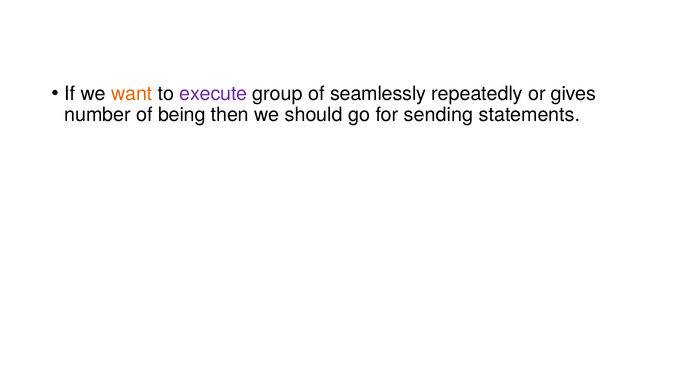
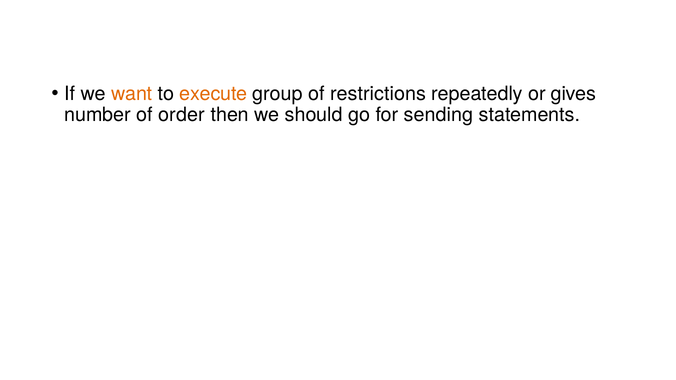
execute colour: purple -> orange
seamlessly: seamlessly -> restrictions
being: being -> order
